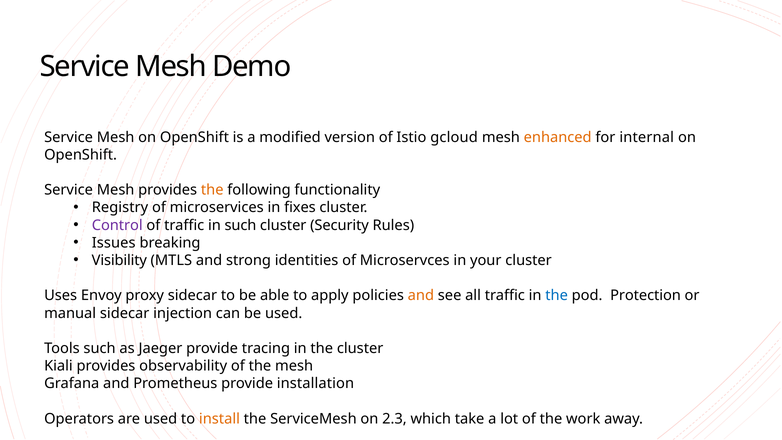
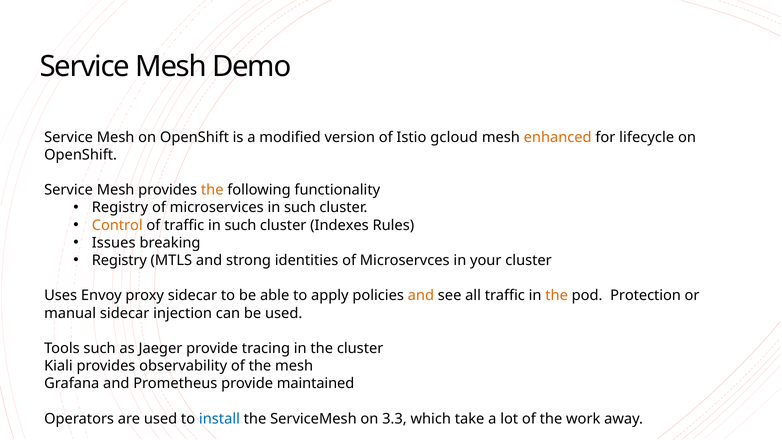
internal: internal -> lifecycle
microservices in fixes: fixes -> such
Control colour: purple -> orange
Security: Security -> Indexes
Visibility at (119, 260): Visibility -> Registry
the at (557, 295) colour: blue -> orange
installation: installation -> maintained
install colour: orange -> blue
2.3: 2.3 -> 3.3
